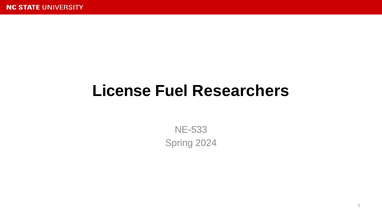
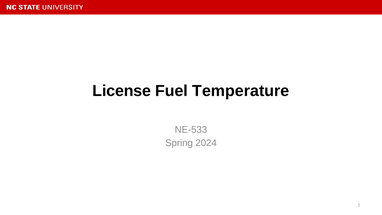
Researchers: Researchers -> Temperature
